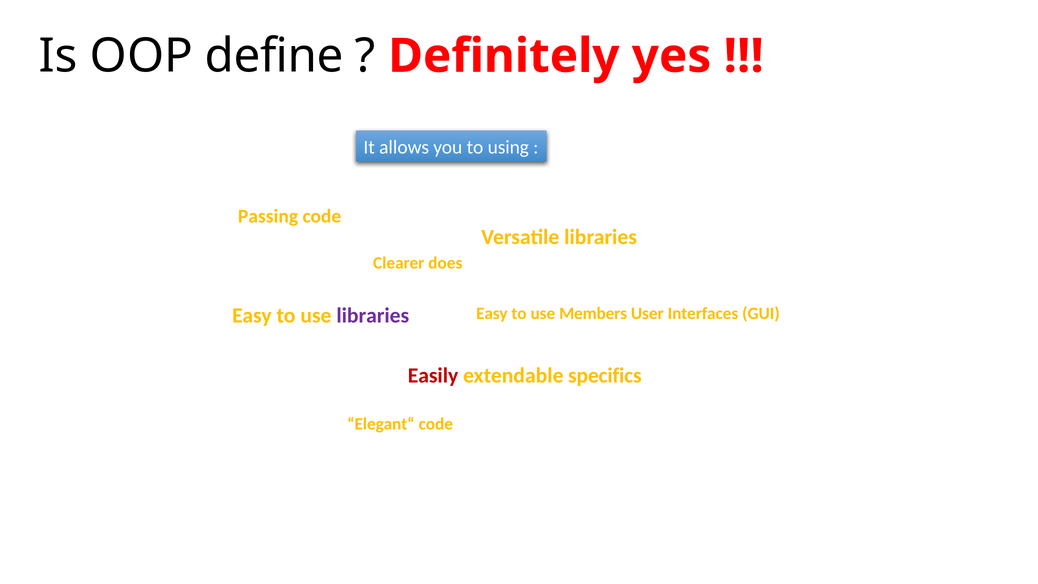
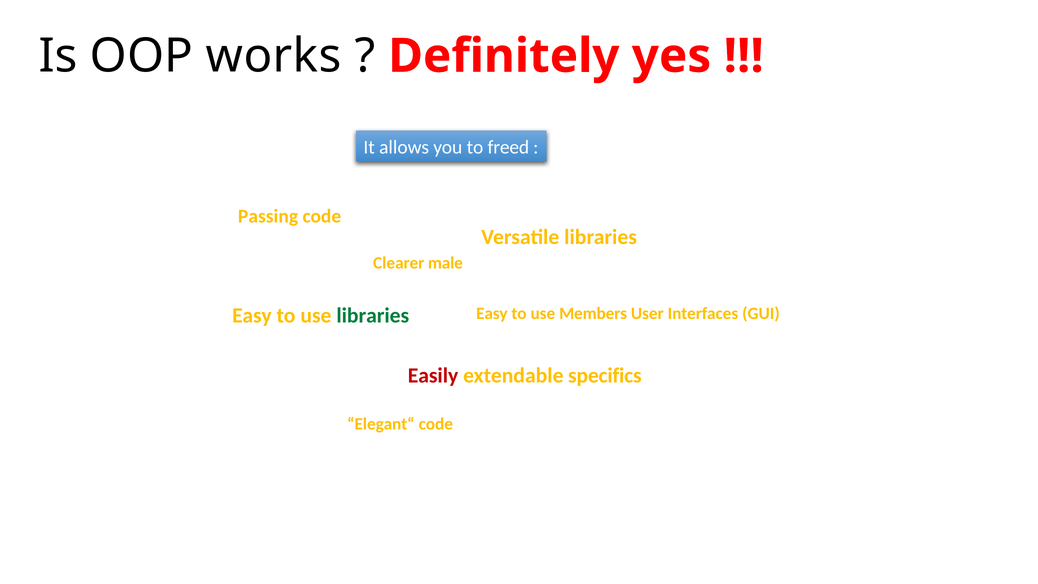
define: define -> works
using: using -> freed
does: does -> male
libraries at (373, 315) colour: purple -> green
